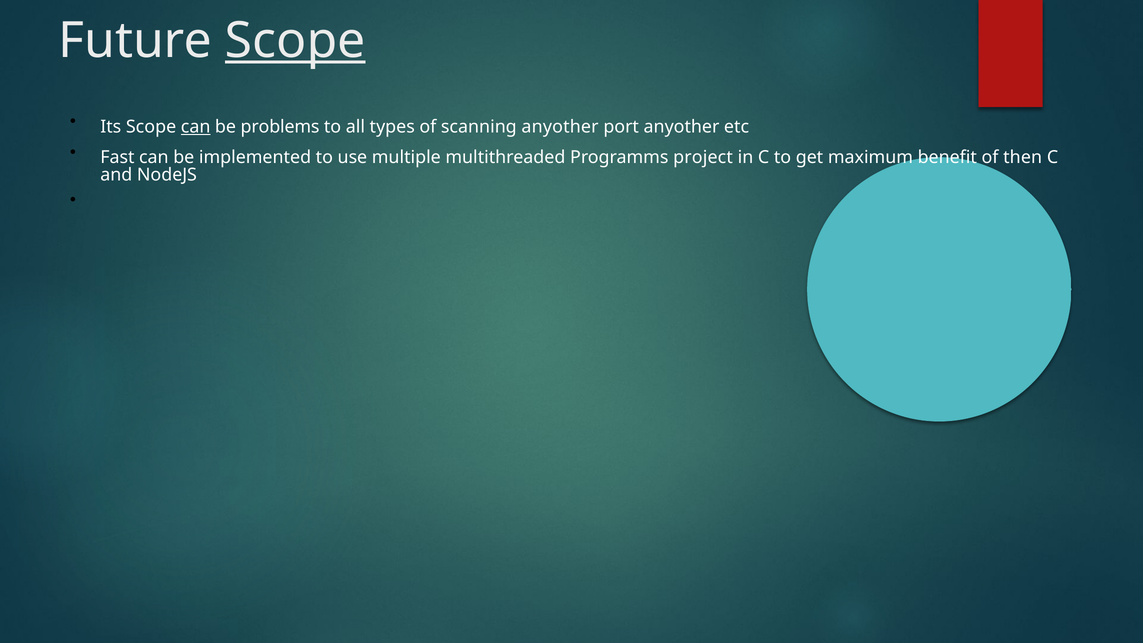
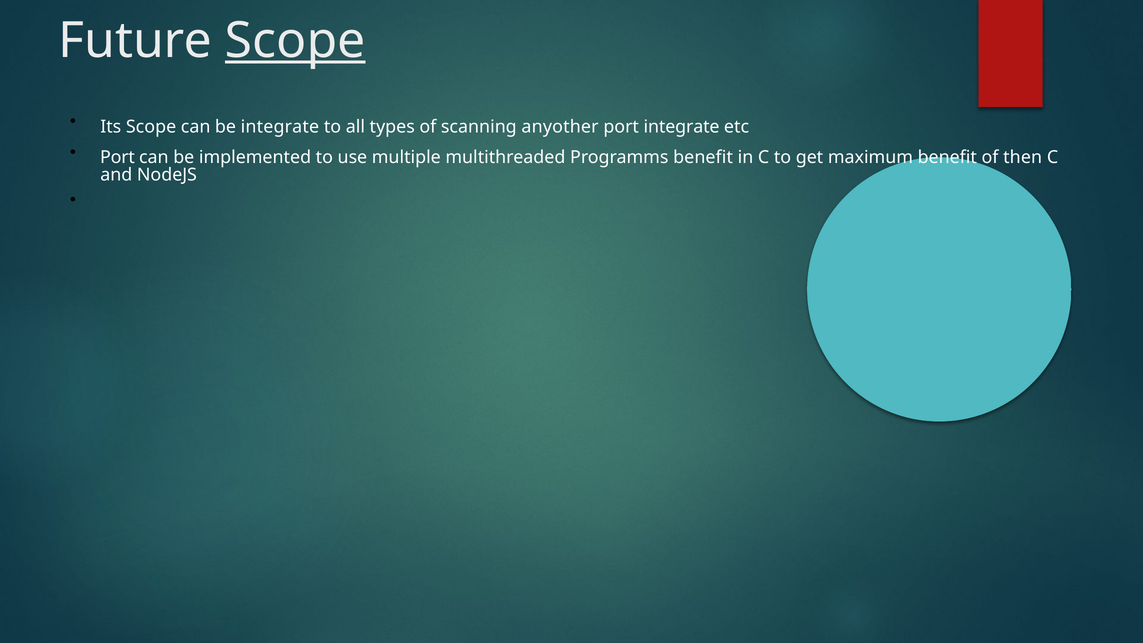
can at (196, 127) underline: present -> none
be problems: problems -> integrate
port anyother: anyother -> integrate
Fast at (117, 158): Fast -> Port
Programms project: project -> benefit
